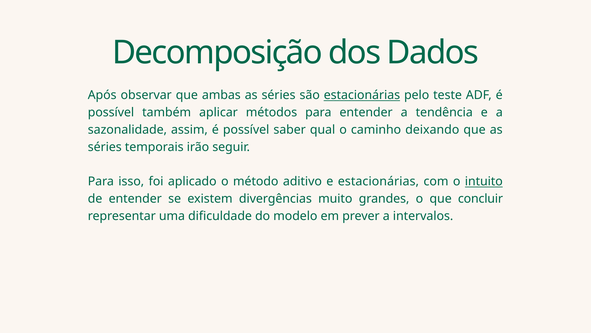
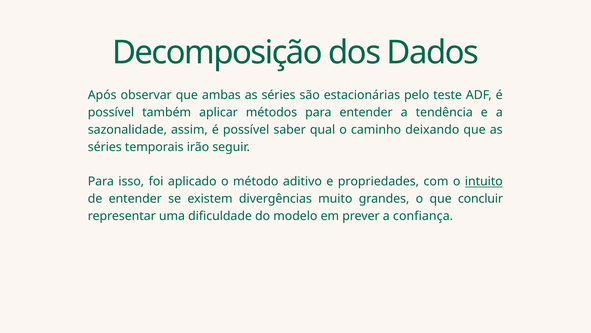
estacionárias at (362, 95) underline: present -> none
e estacionárias: estacionárias -> propriedades
intervalos: intervalos -> confiança
